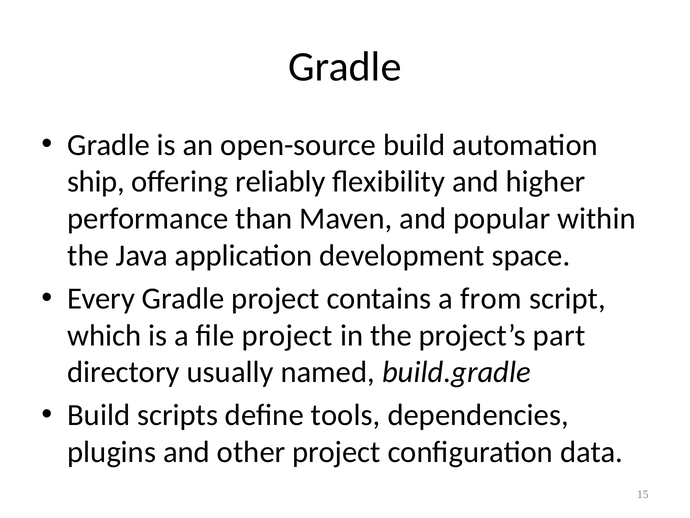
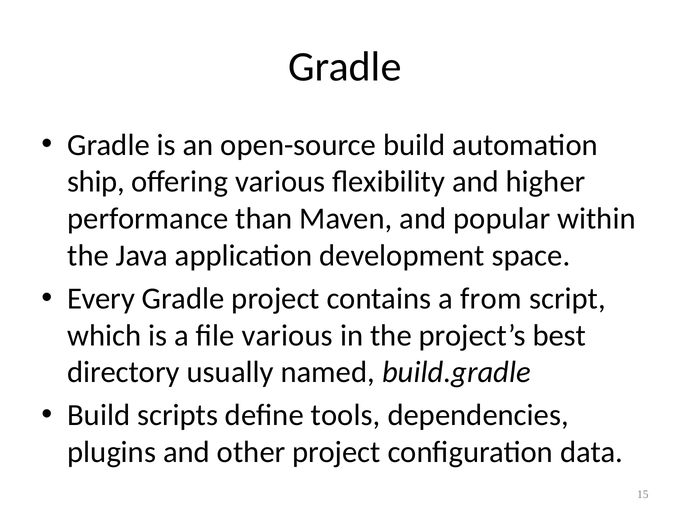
offering reliably: reliably -> various
file project: project -> various
part: part -> best
